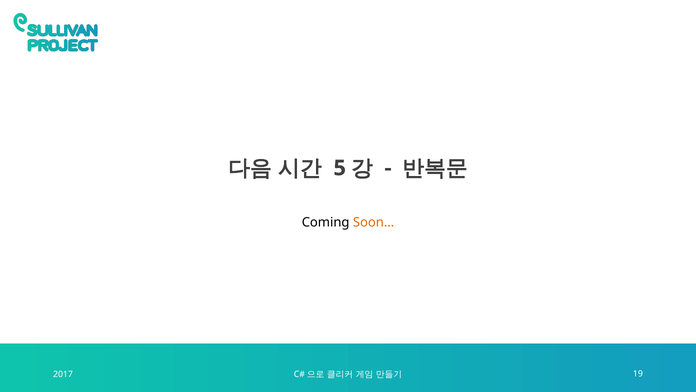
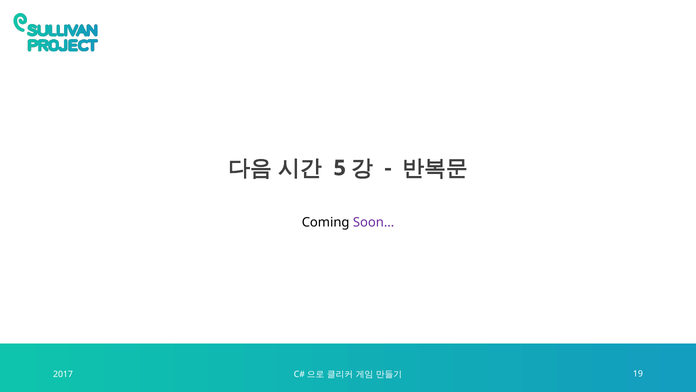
Soon… colour: orange -> purple
